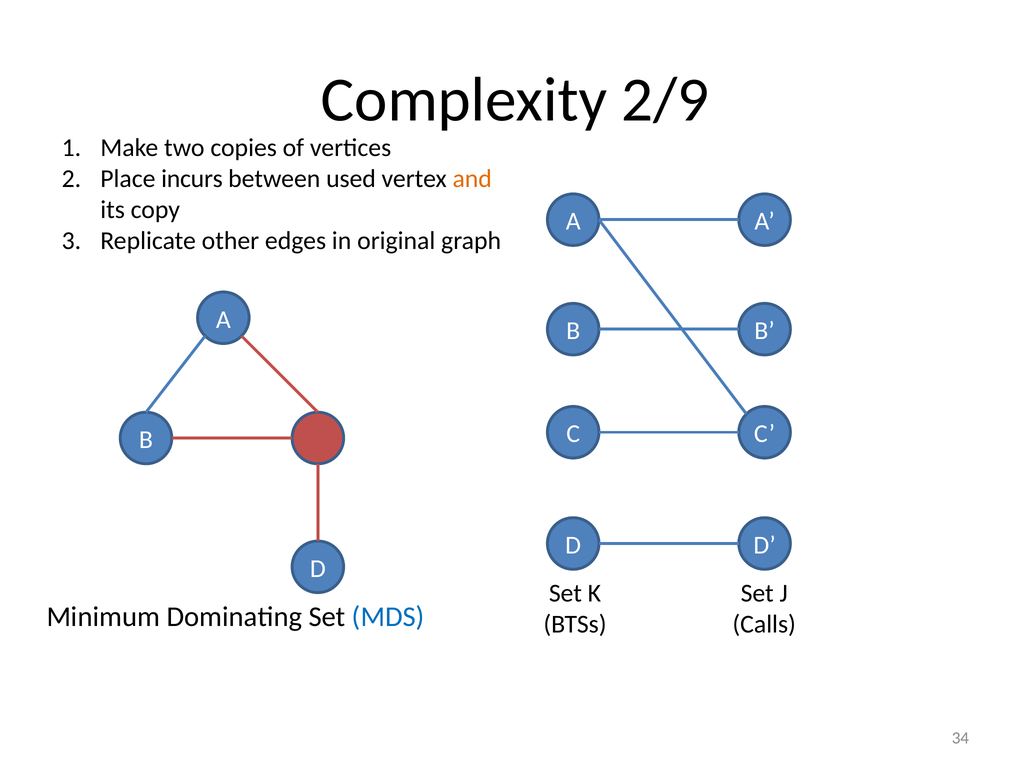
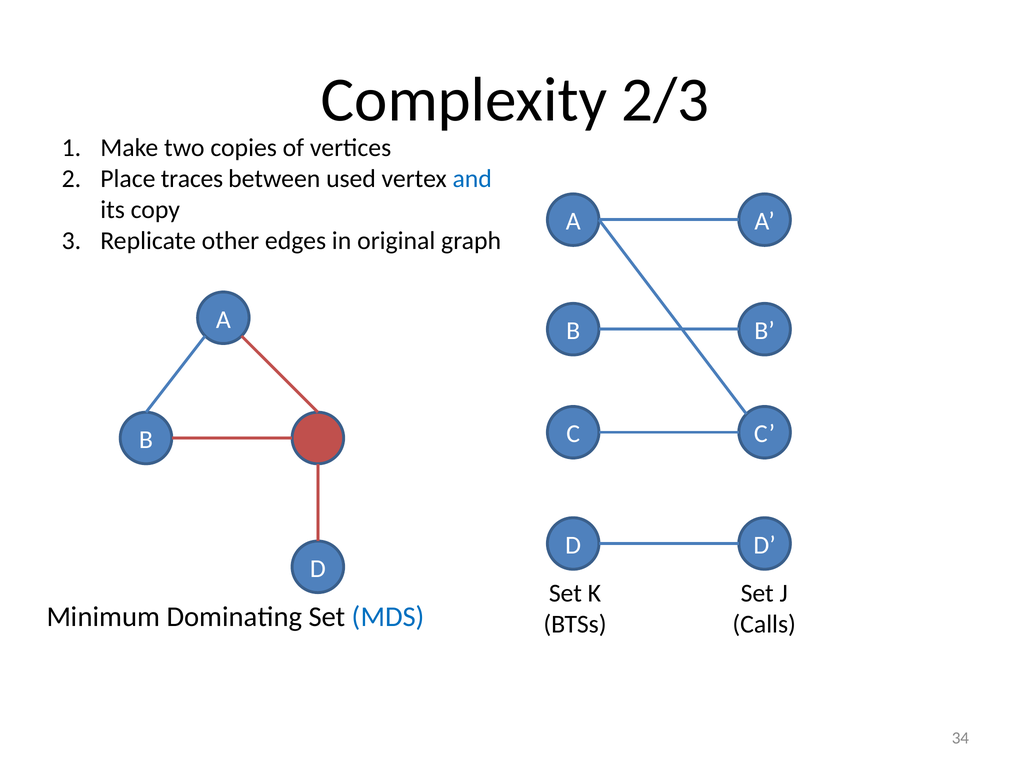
2/9: 2/9 -> 2/3
incurs: incurs -> traces
and colour: orange -> blue
